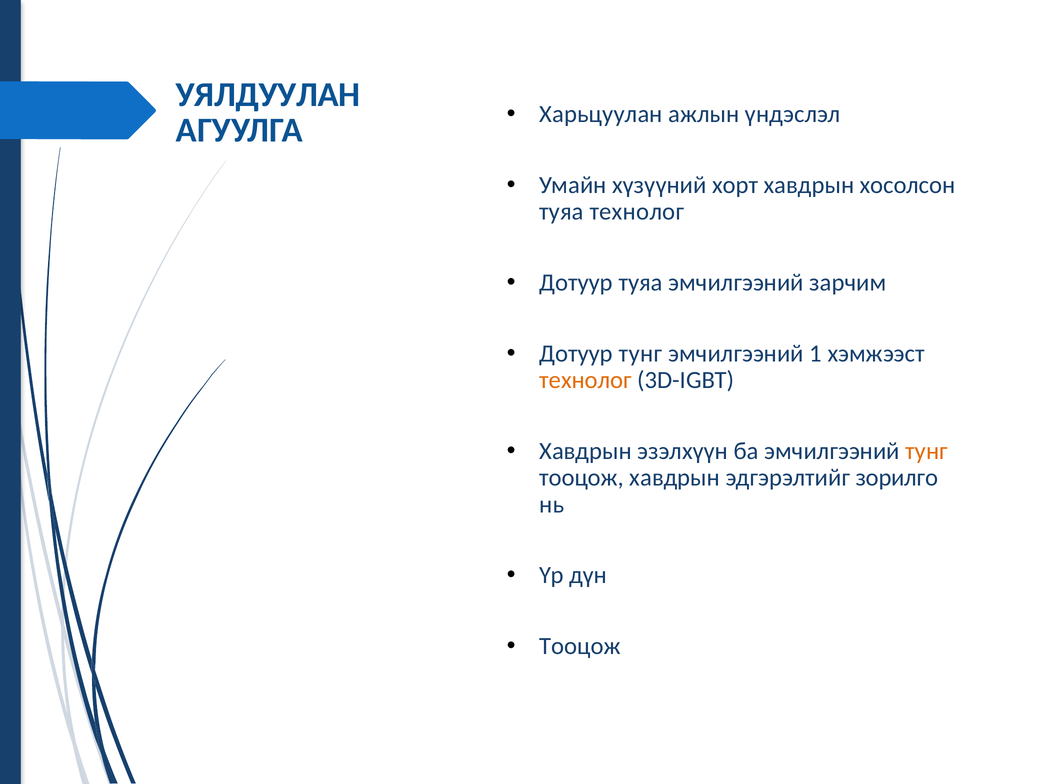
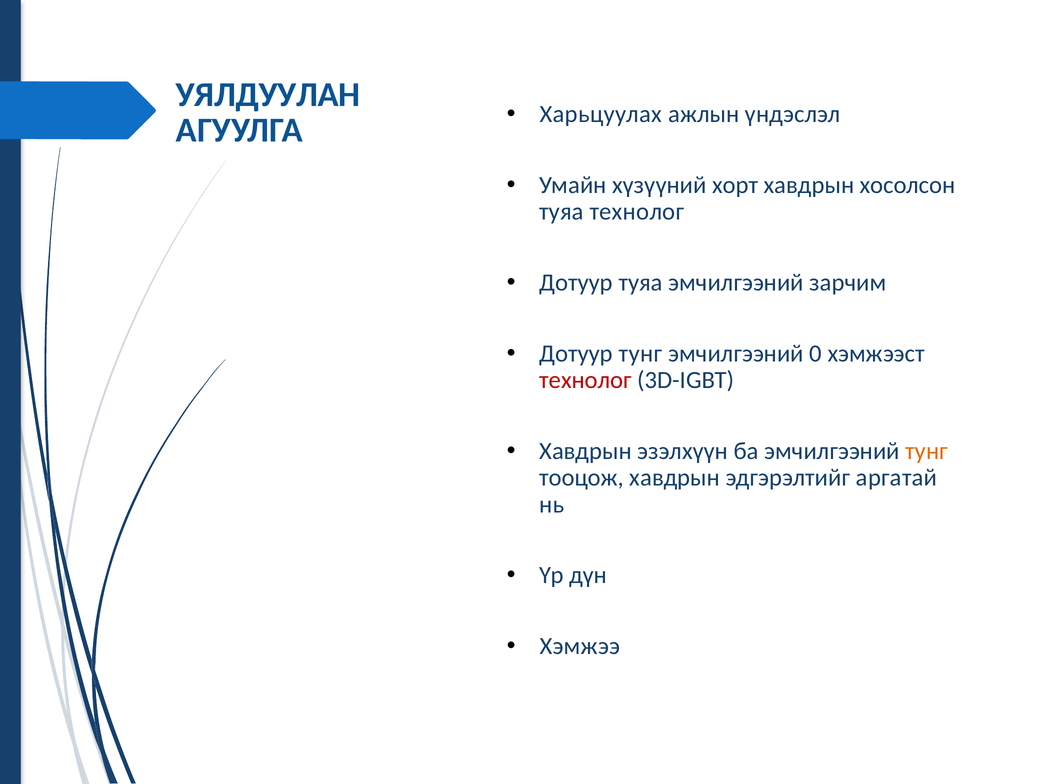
Харьцуулан: Харьцуулан -> Харьцуулах
1: 1 -> 0
технолог at (586, 380) colour: orange -> red
зорилго: зорилго -> аргатай
Тооцож at (580, 646): Тооцож -> Хэмжээ
